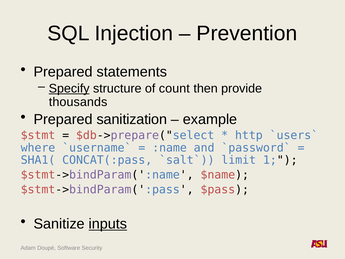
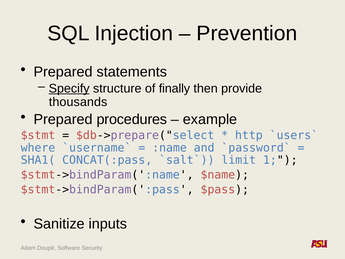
count: count -> finally
sanitization: sanitization -> procedures
inputs underline: present -> none
